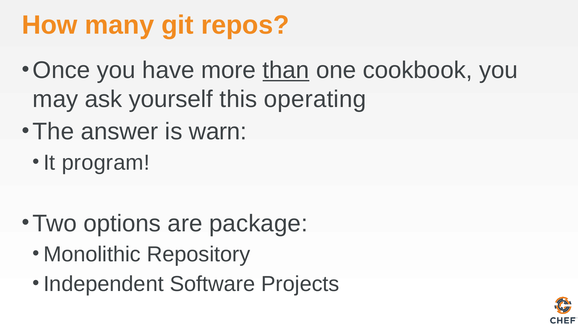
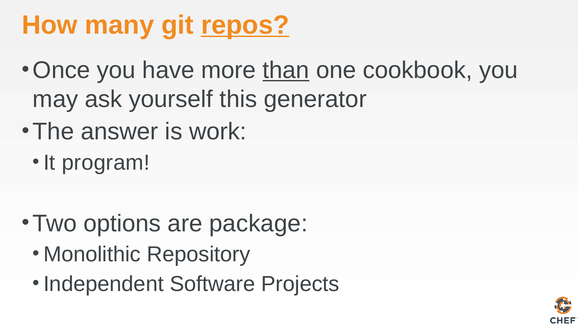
repos underline: none -> present
operating: operating -> generator
warn: warn -> work
